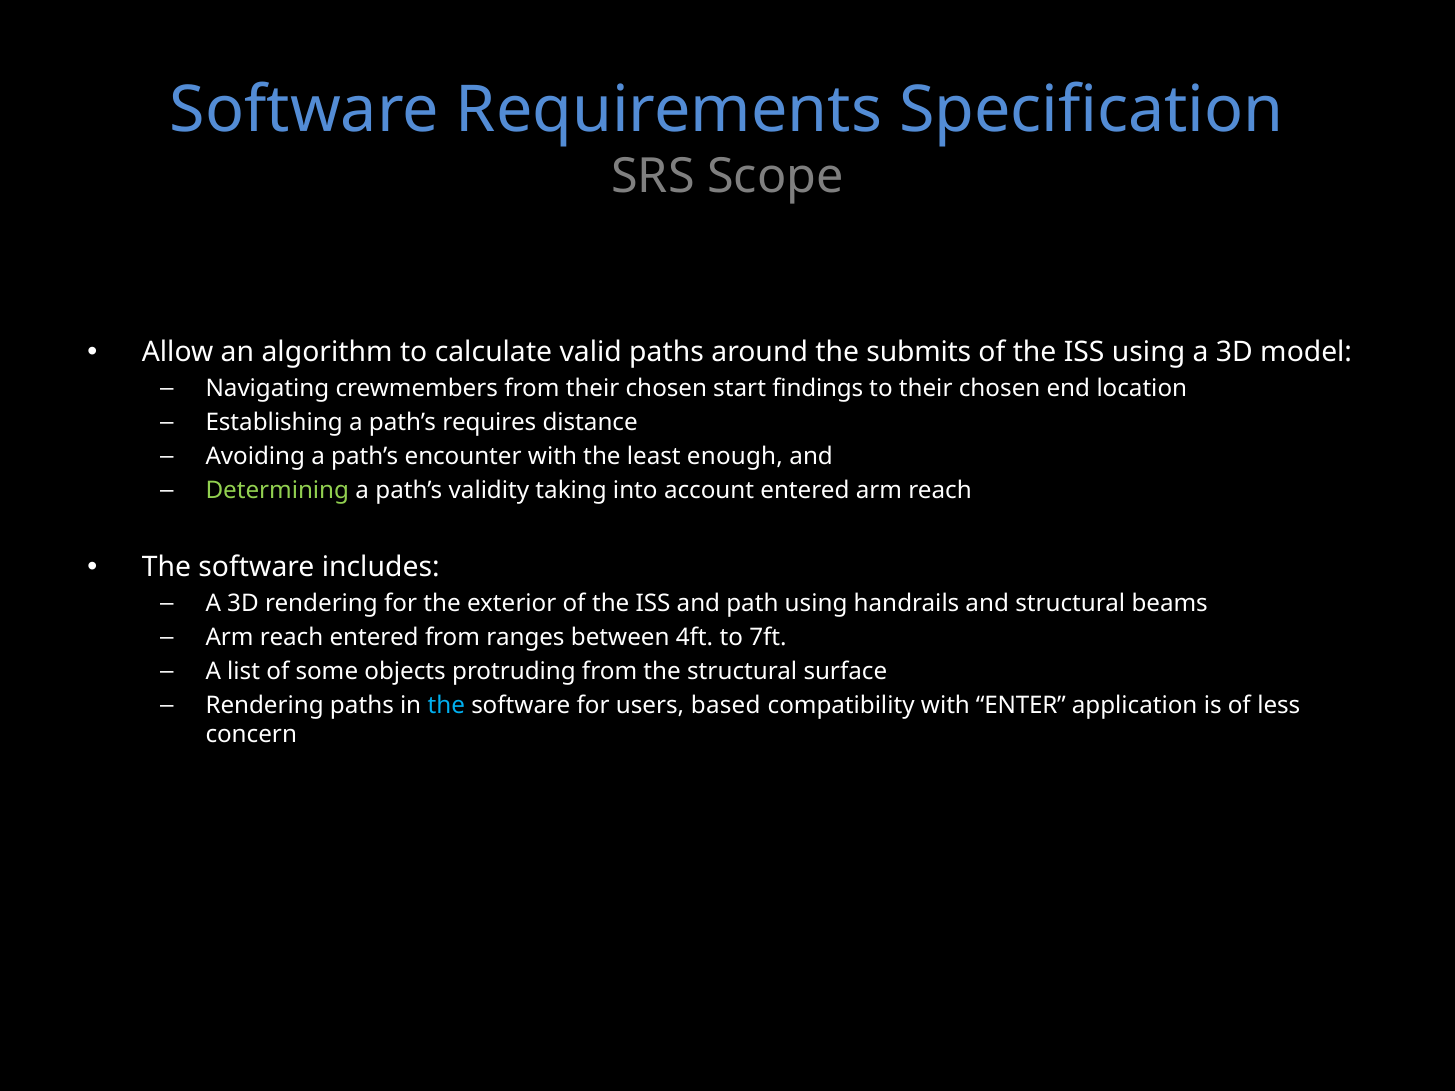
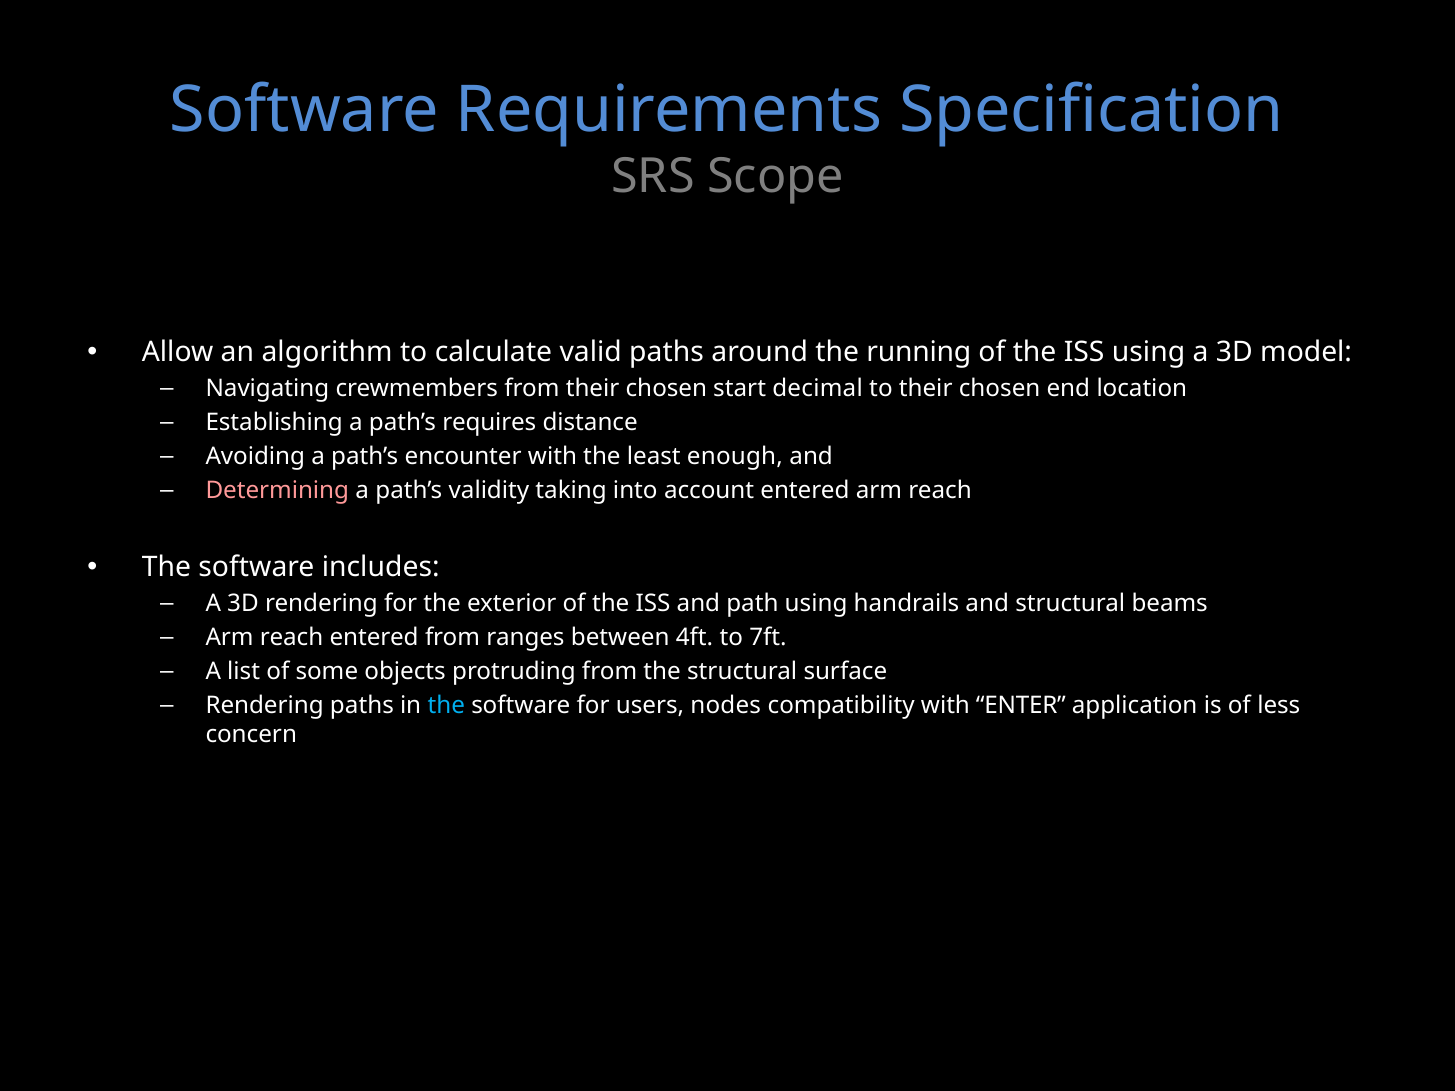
submits: submits -> running
findings: findings -> decimal
Determining colour: light green -> pink
based: based -> nodes
